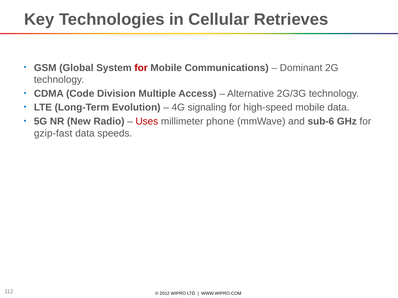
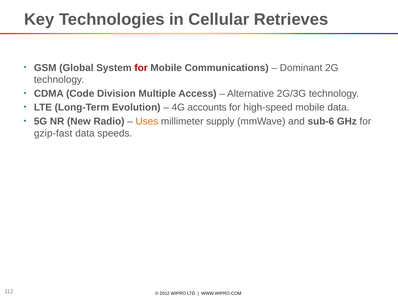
signaling: signaling -> accounts
Uses colour: red -> orange
phone: phone -> supply
